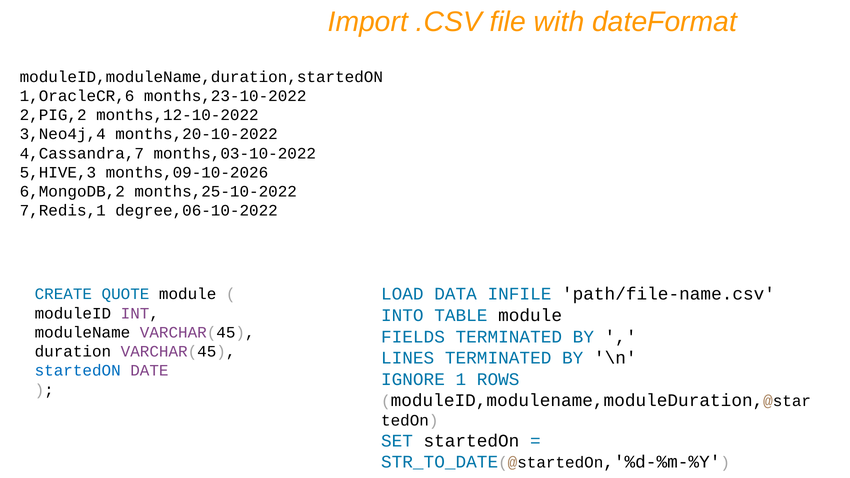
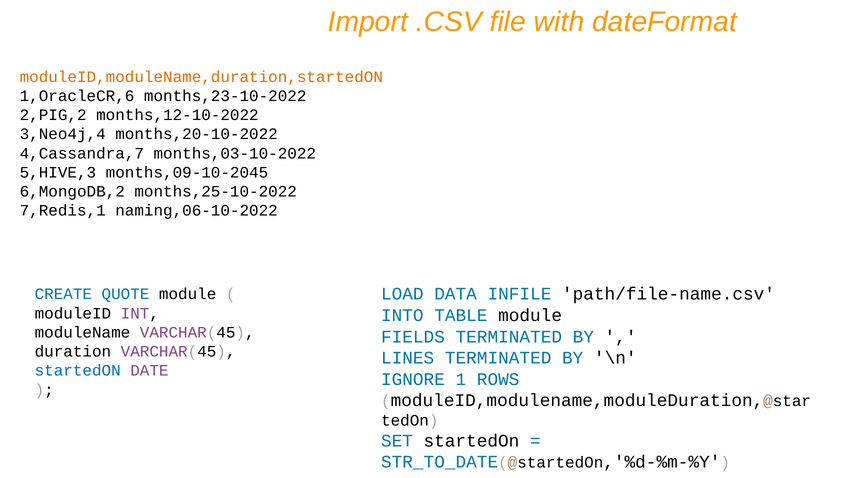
moduleID,moduleName,duration,startedON colour: black -> orange
months,09-10-2026: months,09-10-2026 -> months,09-10-2045
degree,06-10-2022: degree,06-10-2022 -> naming,06-10-2022
